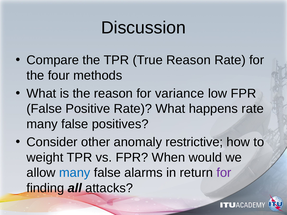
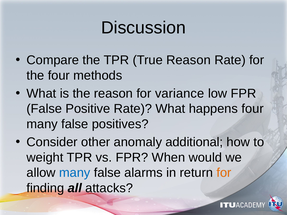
happens rate: rate -> four
restrictive: restrictive -> additional
for at (224, 173) colour: purple -> orange
